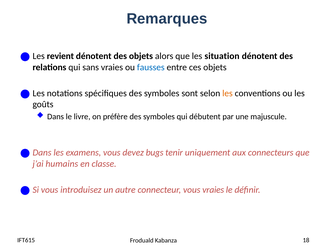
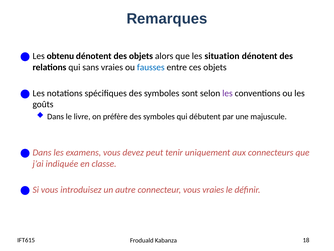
revient: revient -> obtenu
les at (227, 93) colour: orange -> purple
bugs: bugs -> peut
humains: humains -> indiquée
